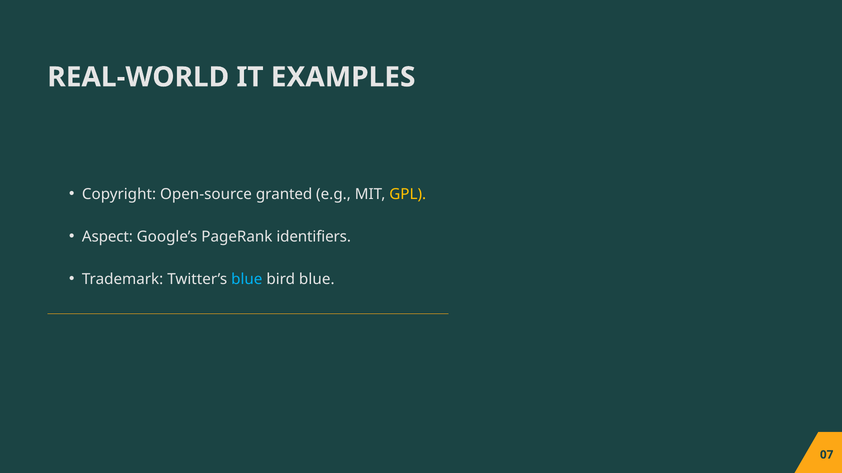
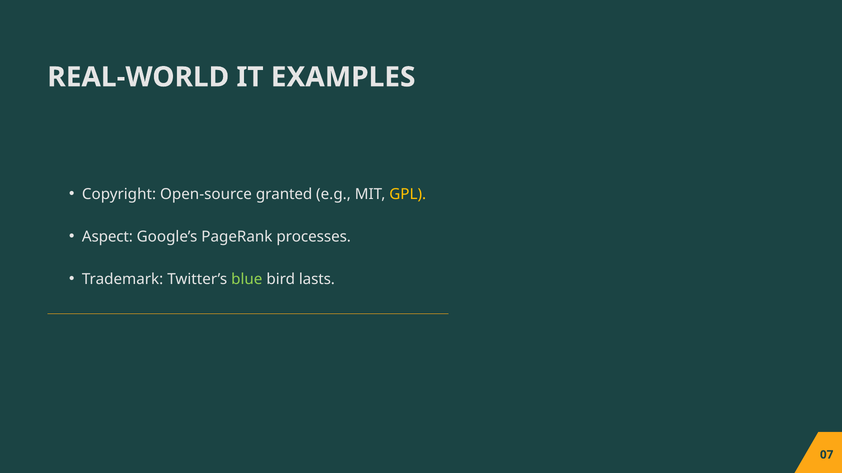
identifiers: identifiers -> processes
blue at (247, 279) colour: light blue -> light green
bird blue: blue -> lasts
